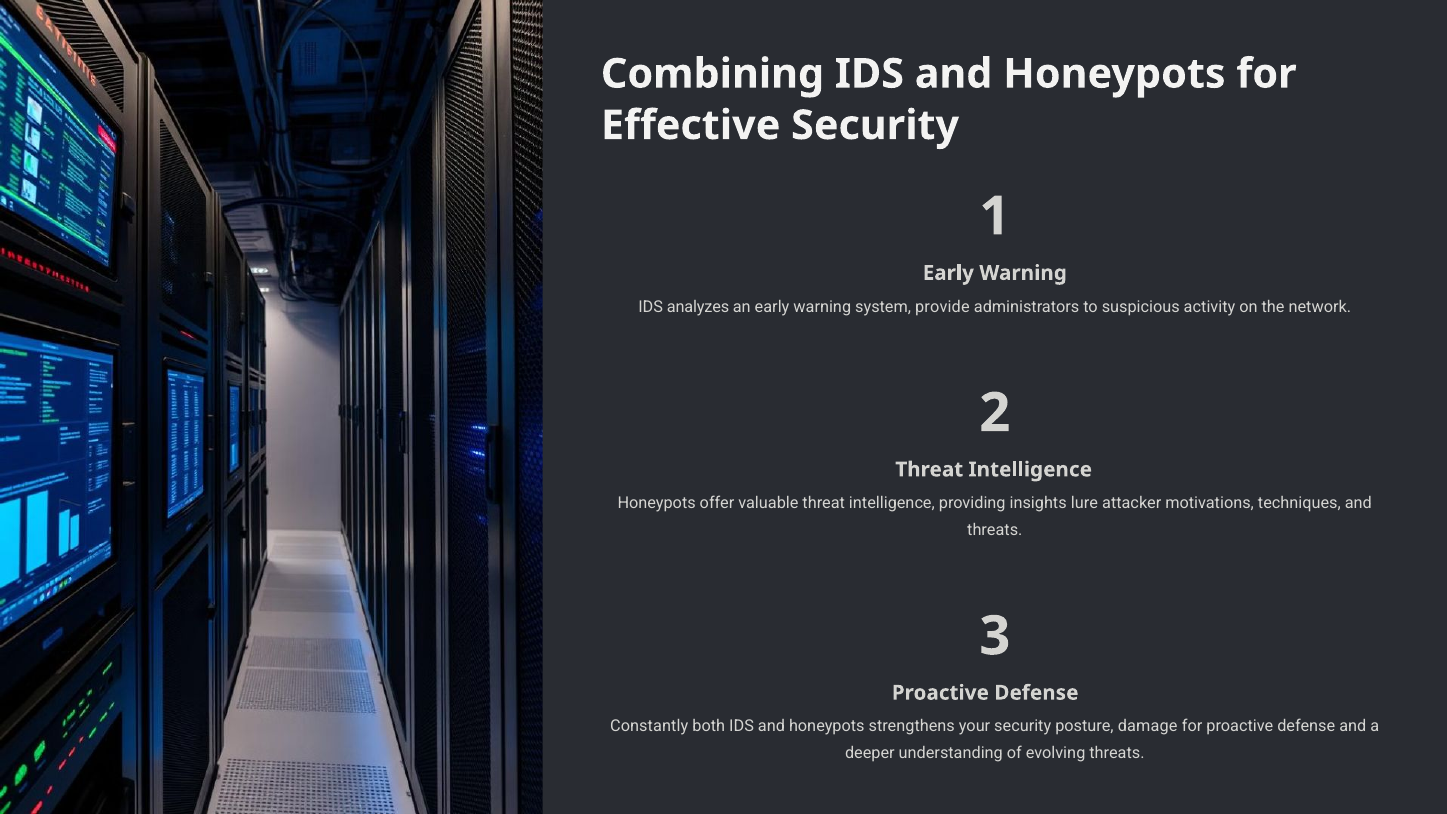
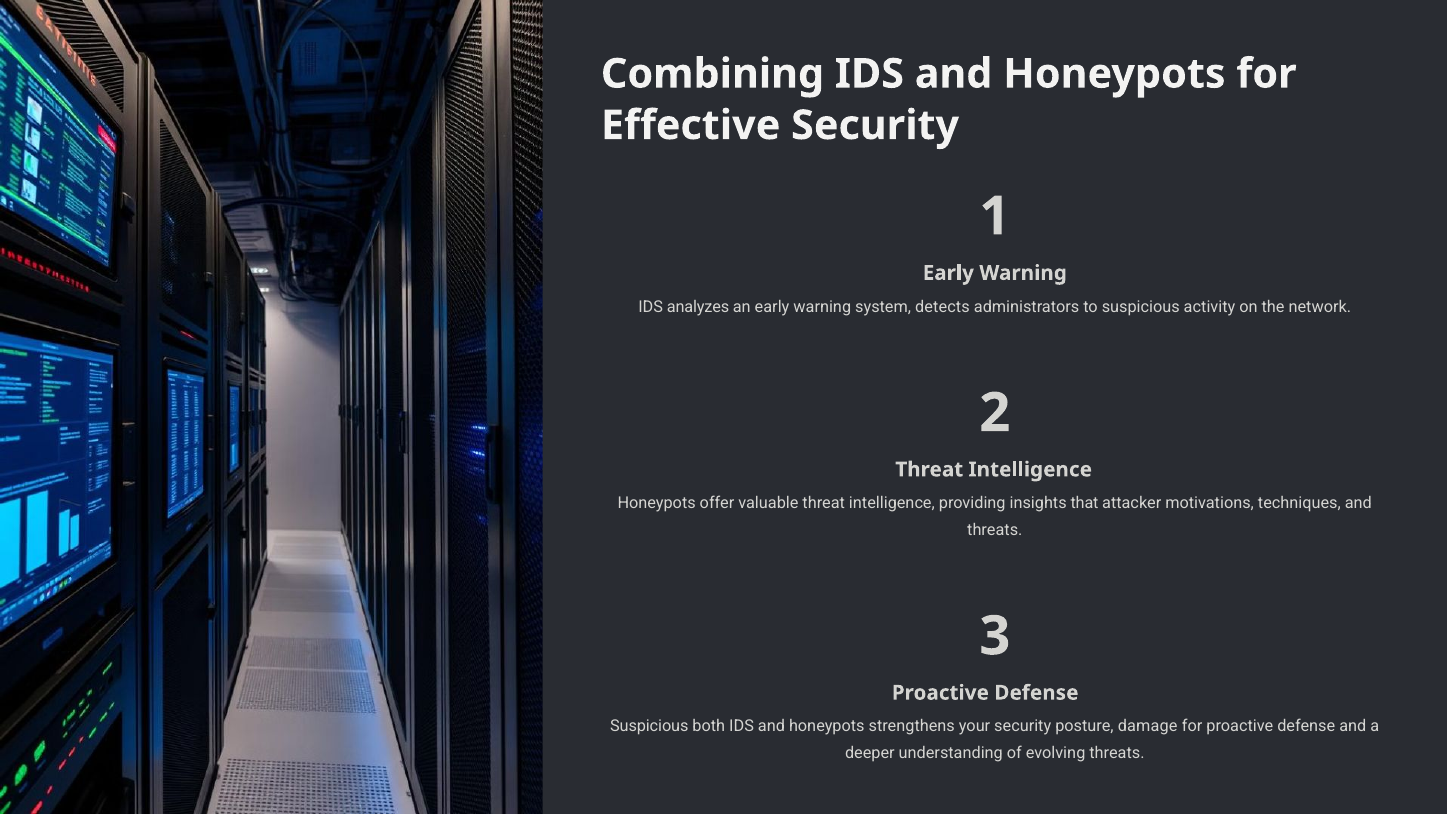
provide: provide -> detects
lure: lure -> that
Constantly at (649, 726): Constantly -> Suspicious
